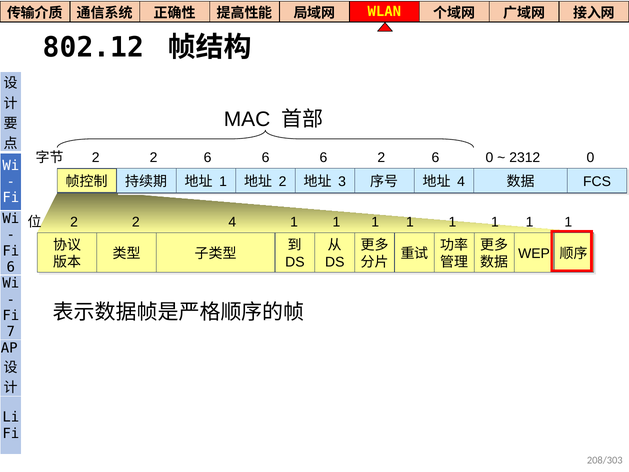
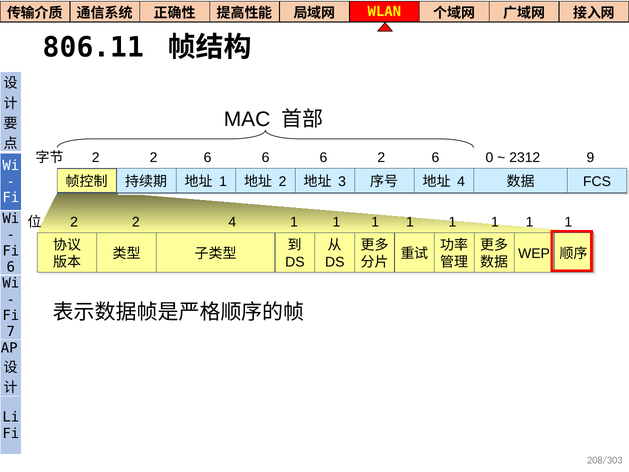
802.12: 802.12 -> 806.11
2312 0: 0 -> 9
